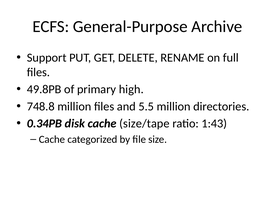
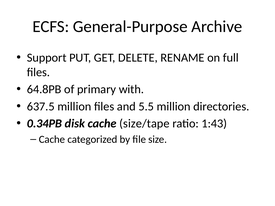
49.8PB: 49.8PB -> 64.8PB
high: high -> with
748.8: 748.8 -> 637.5
